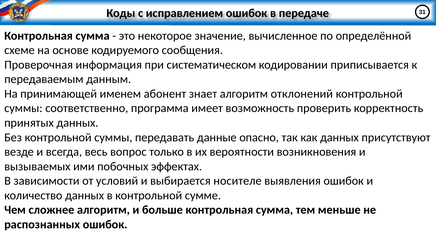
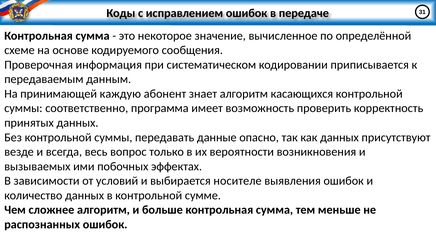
именем: именем -> каждую
отклонений: отклонений -> касающихся
